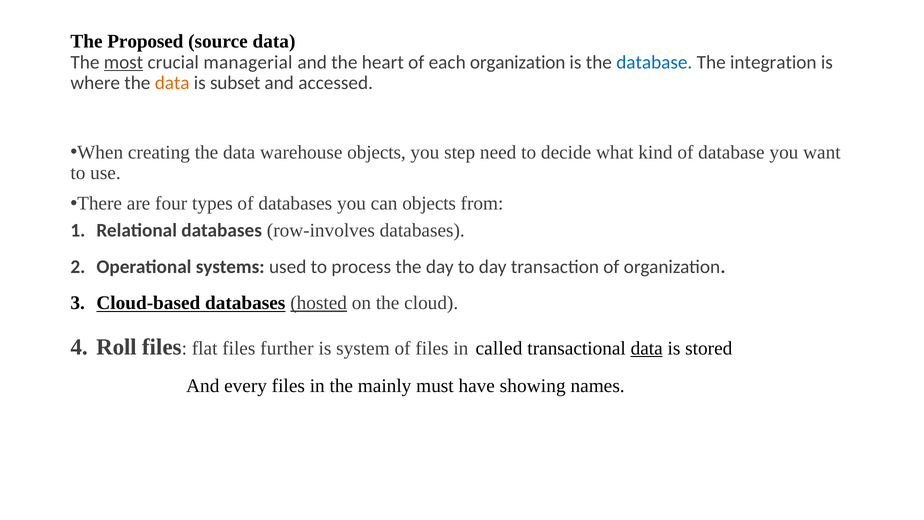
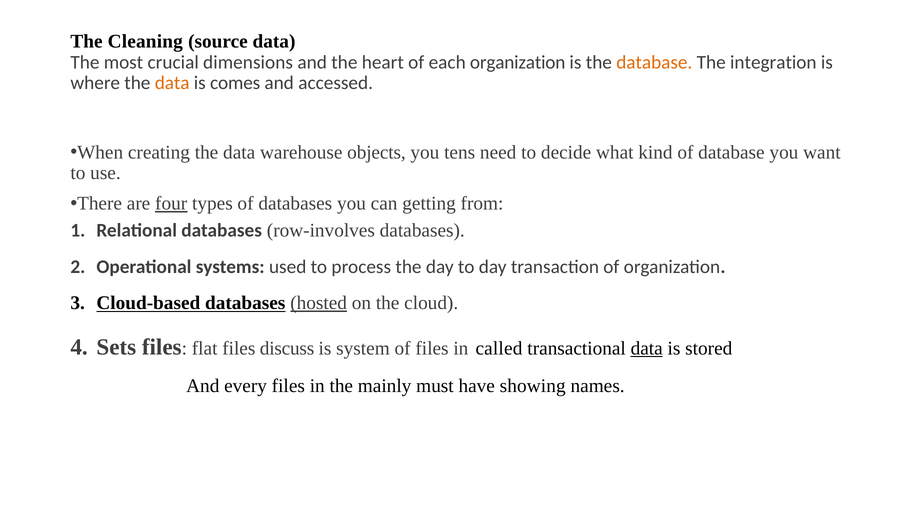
Proposed: Proposed -> Cleaning
most underline: present -> none
managerial: managerial -> dimensions
database at (654, 62) colour: blue -> orange
subset: subset -> comes
step: step -> tens
four underline: none -> present
can objects: objects -> getting
Roll: Roll -> Sets
further: further -> discuss
